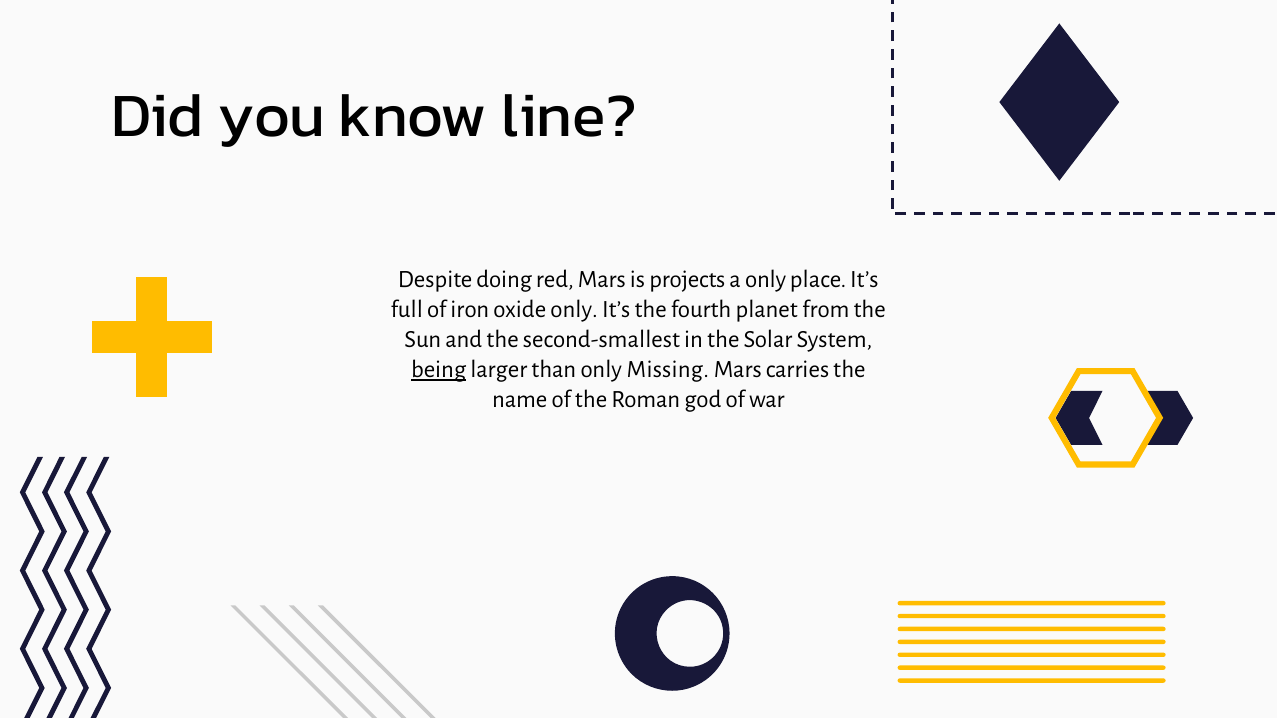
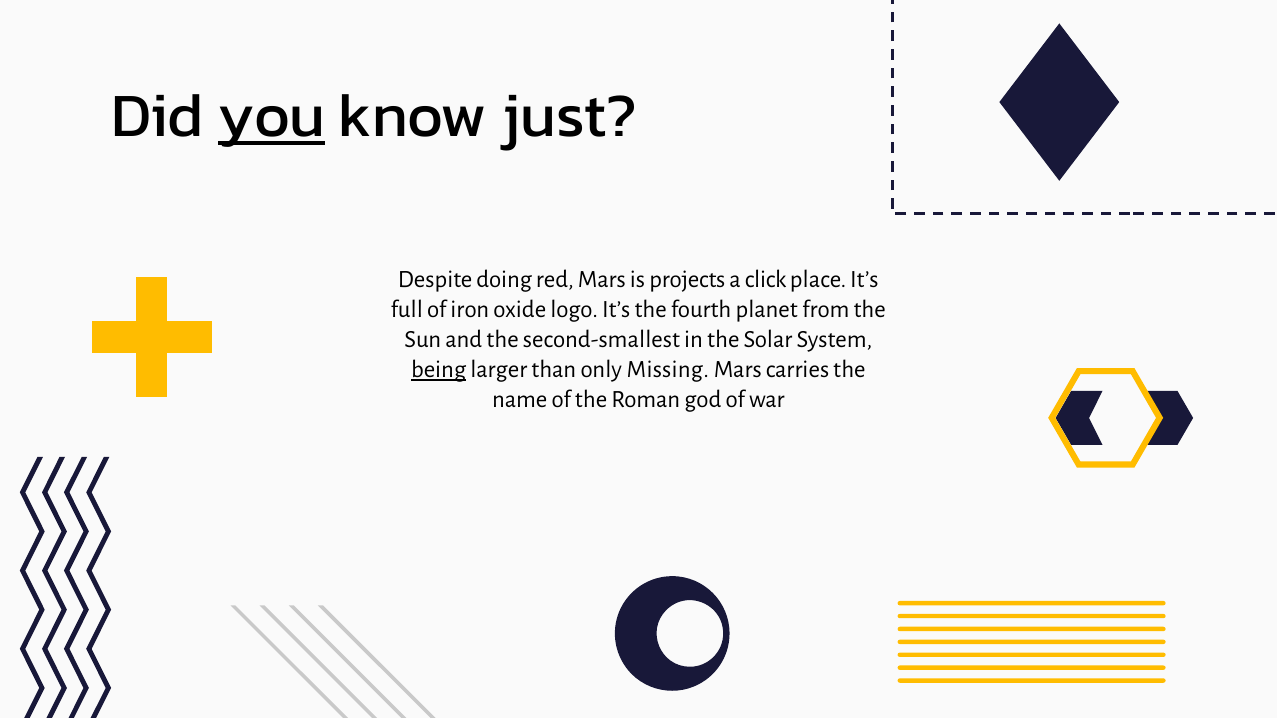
you underline: none -> present
line: line -> just
a only: only -> click
oxide only: only -> logo
